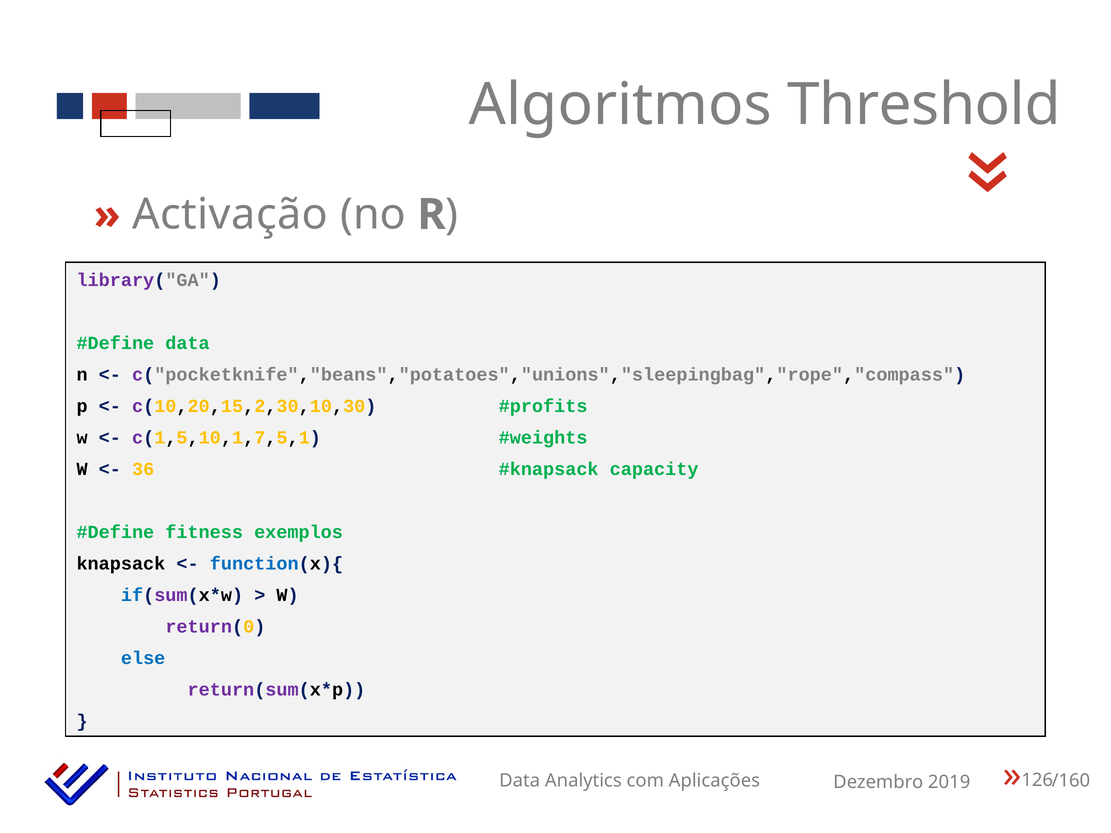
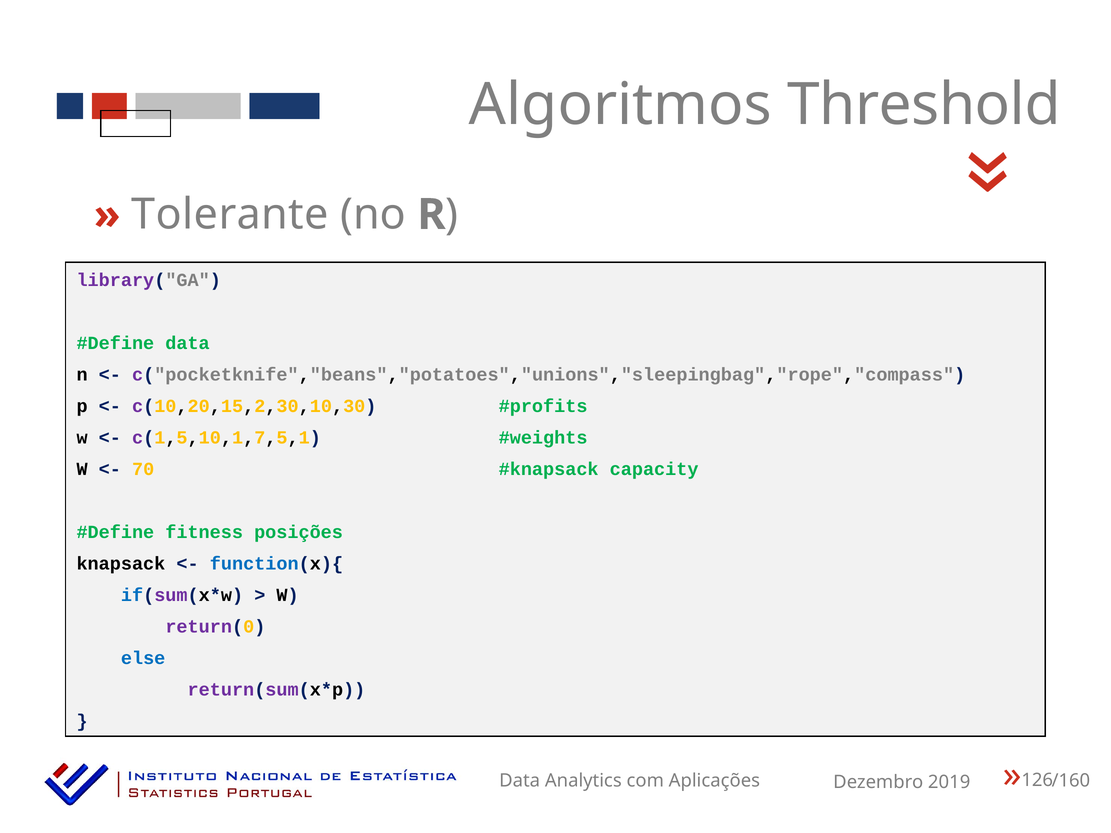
Activação: Activação -> Tolerante
36: 36 -> 70
exemplos: exemplos -> posições
